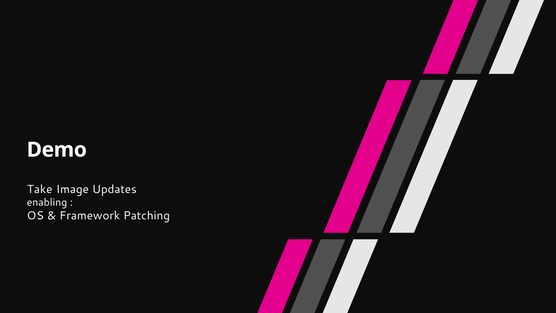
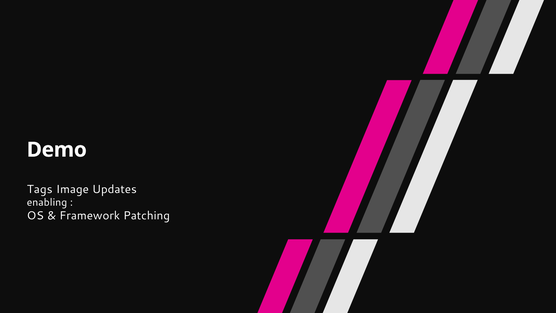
Take: Take -> Tags
